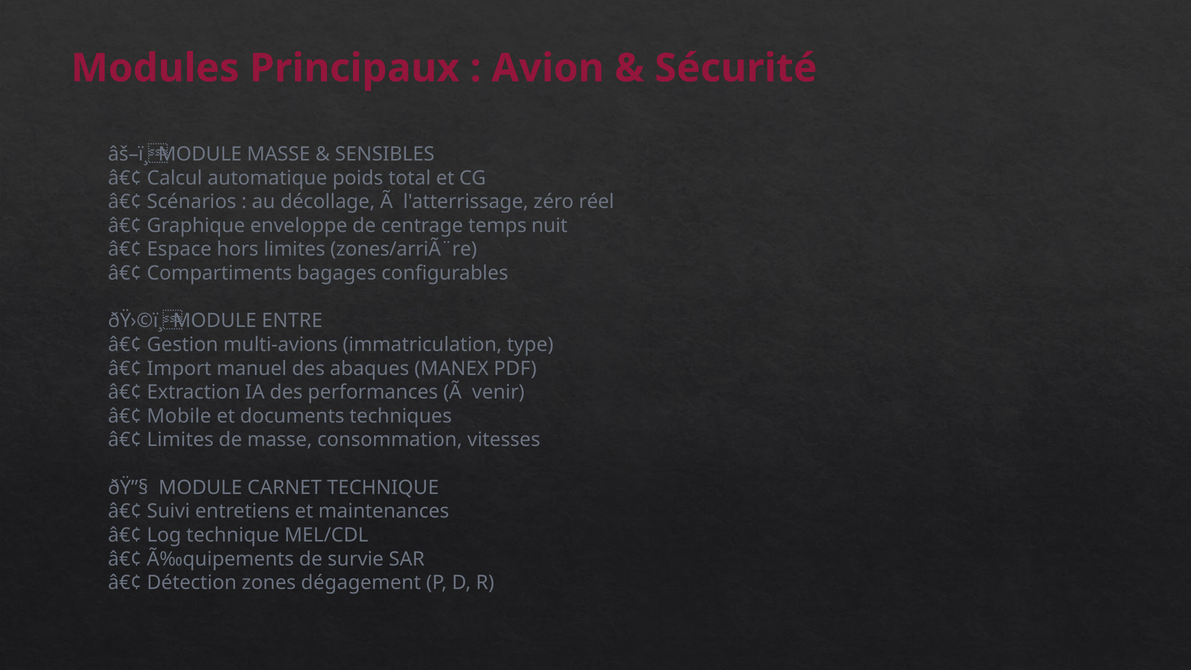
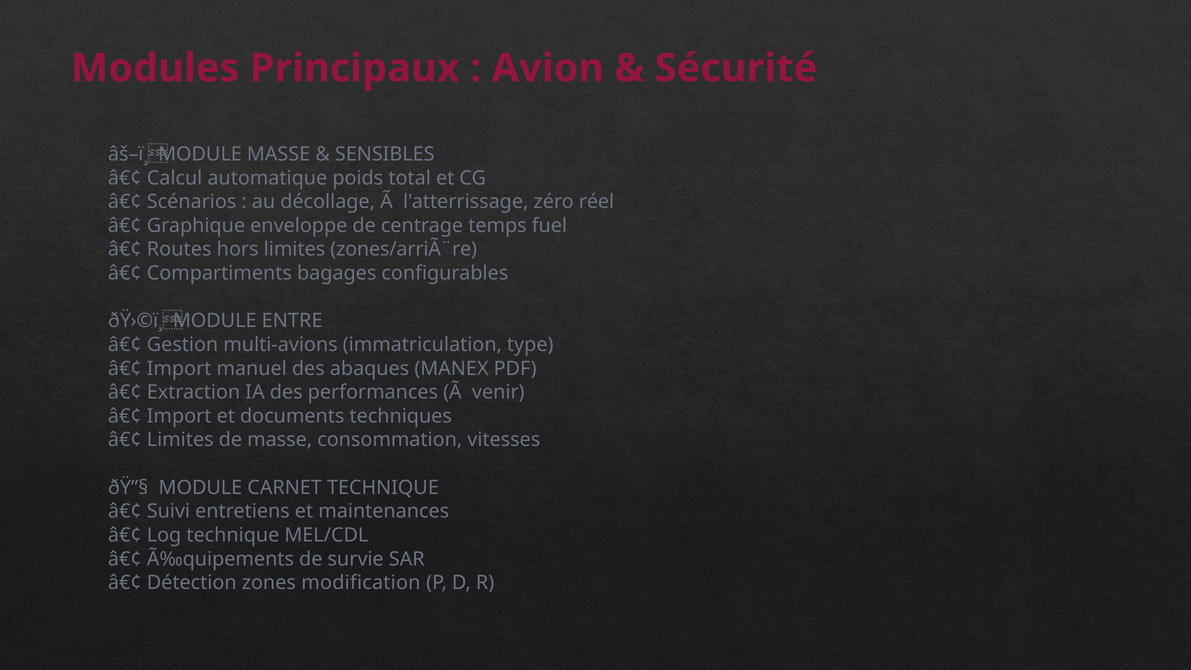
nuit: nuit -> fuel
Espace: Espace -> Routes
Mobile at (179, 416): Mobile -> Import
dégagement: dégagement -> modification
